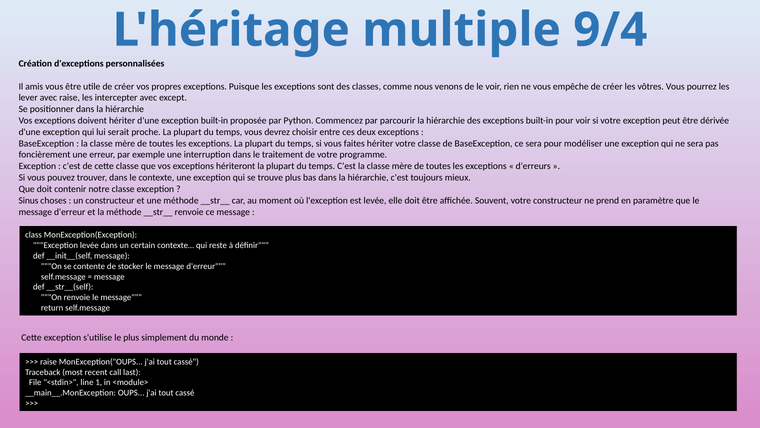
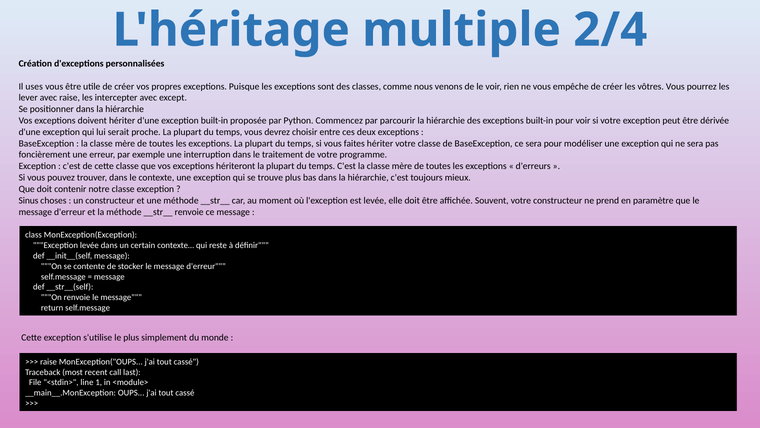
9/4: 9/4 -> 2/4
amis: amis -> uses
